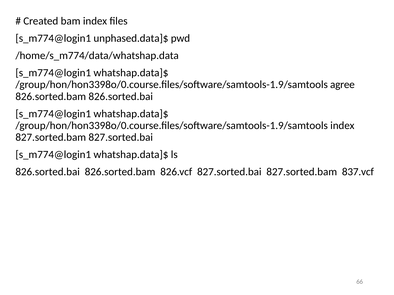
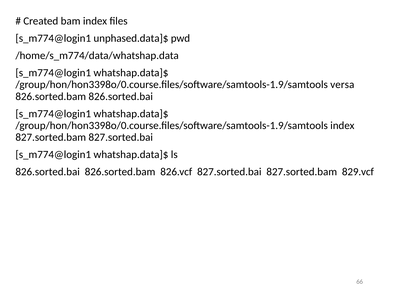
agree: agree -> versa
837.vcf: 837.vcf -> 829.vcf
